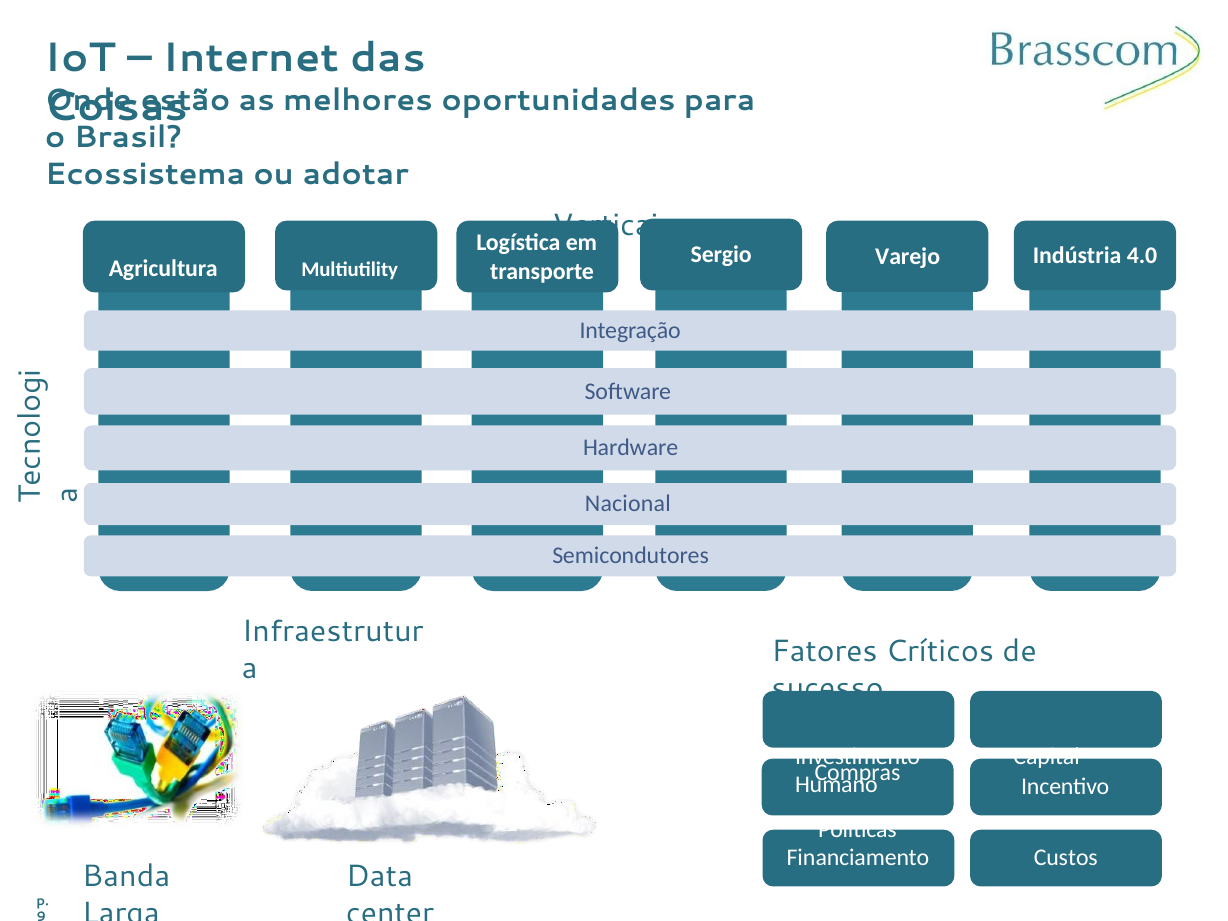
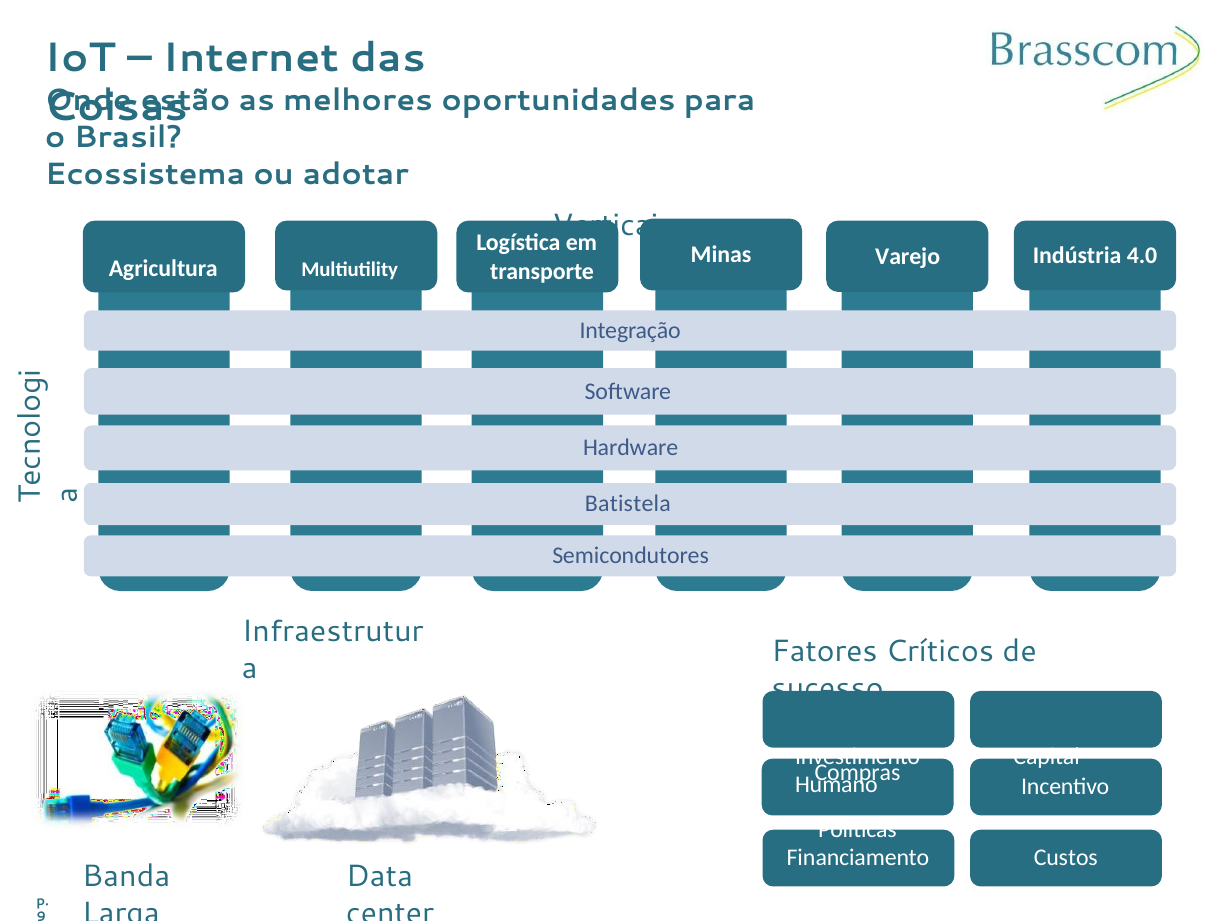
Sergio: Sergio -> Minas
Nacional: Nacional -> Batistela
